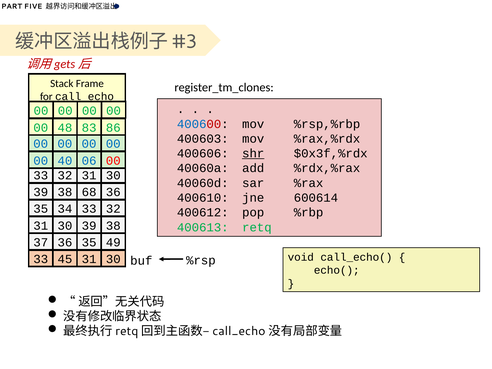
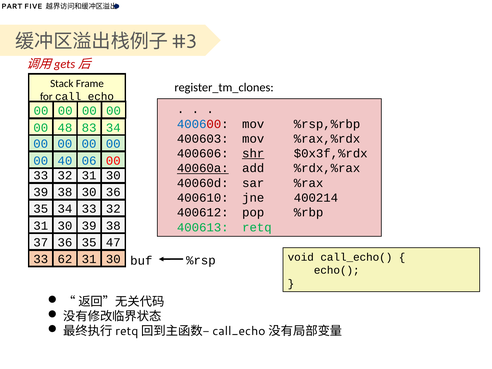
86 at (113, 128): 86 -> 34
40060a underline: none -> present
38 68: 68 -> 30
600614: 600614 -> 400214
49: 49 -> 47
45: 45 -> 62
